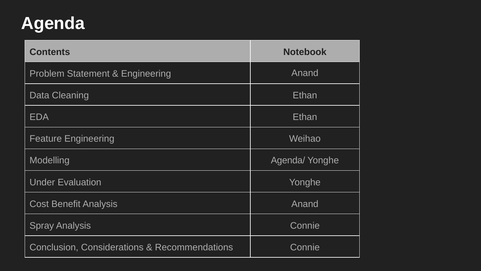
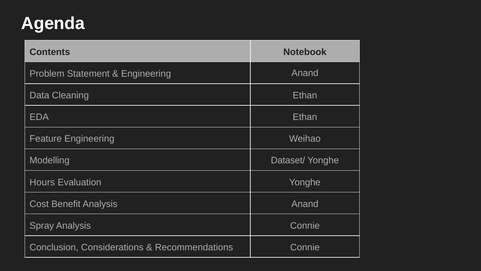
Agenda/: Agenda/ -> Dataset/
Under: Under -> Hours
